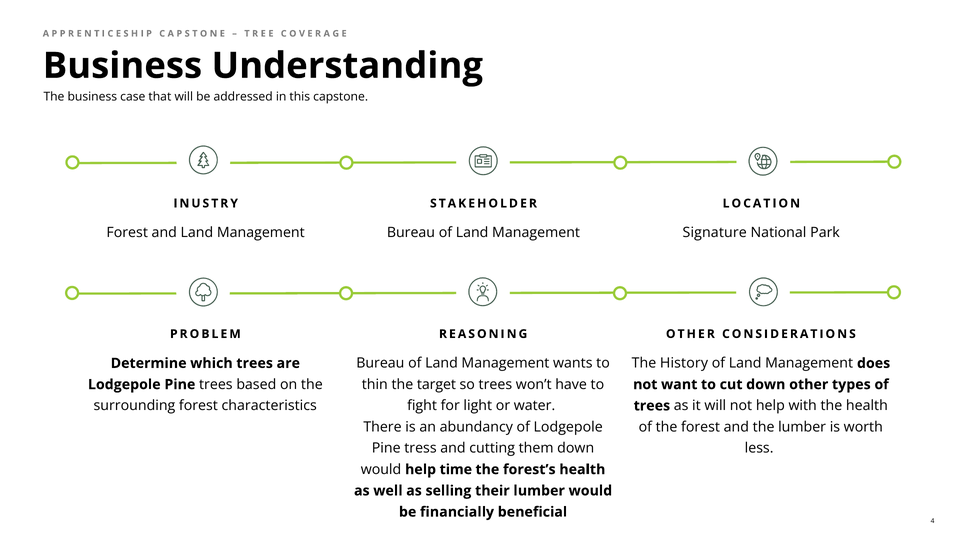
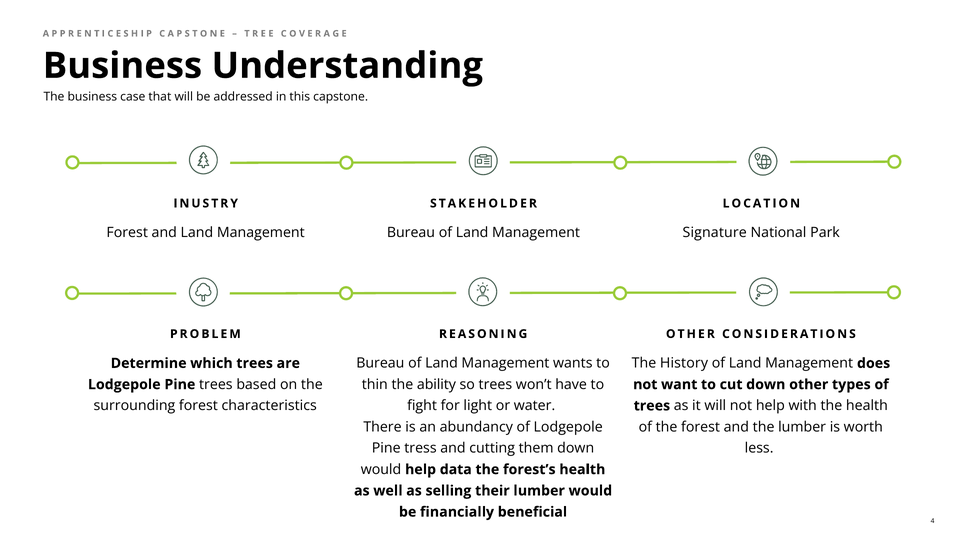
target: target -> ability
time: time -> data
